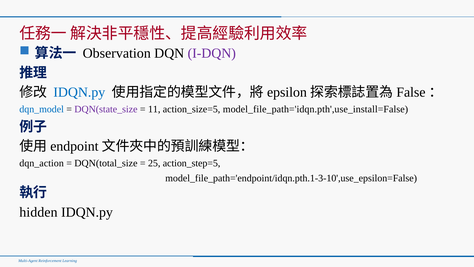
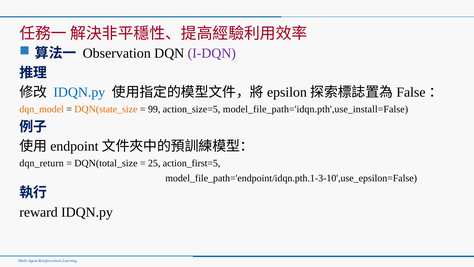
dqn_model colour: blue -> orange
DQN(state_size colour: purple -> orange
11: 11 -> 99
dqn_action: dqn_action -> dqn_return
action_step=5: action_step=5 -> action_first=5
hidden: hidden -> reward
